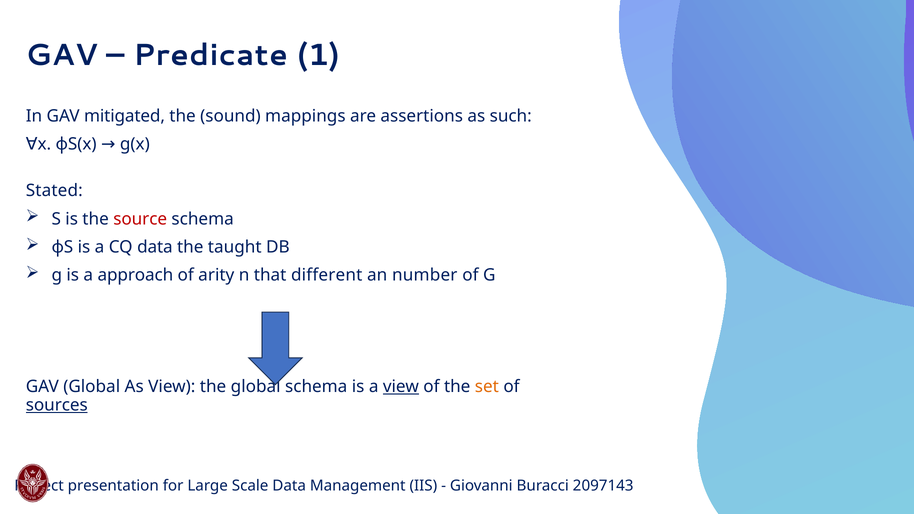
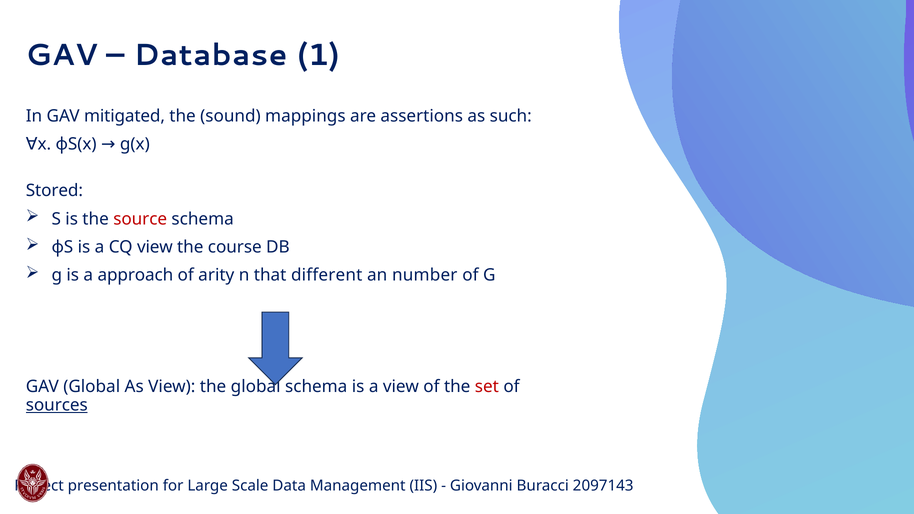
Predicate: Predicate -> Database
Stated: Stated -> Stored
CQ data: data -> view
taught: taught -> course
view at (401, 387) underline: present -> none
set colour: orange -> red
